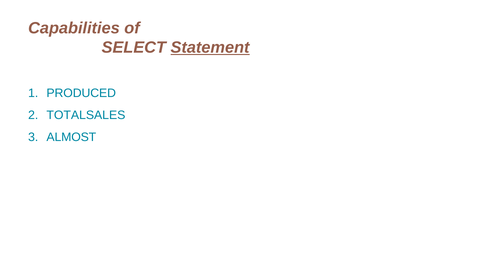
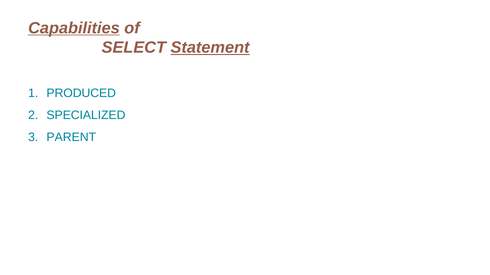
Capabilities underline: none -> present
TOTALSALES: TOTALSALES -> SPECIALIZED
ALMOST: ALMOST -> PARENT
